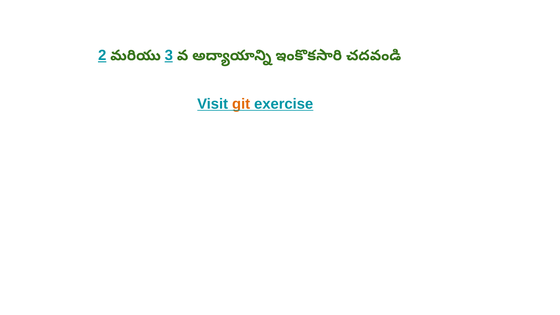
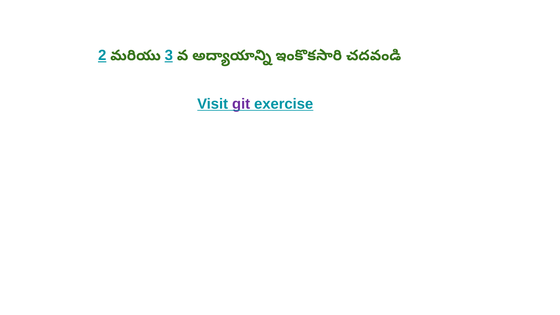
git colour: orange -> purple
